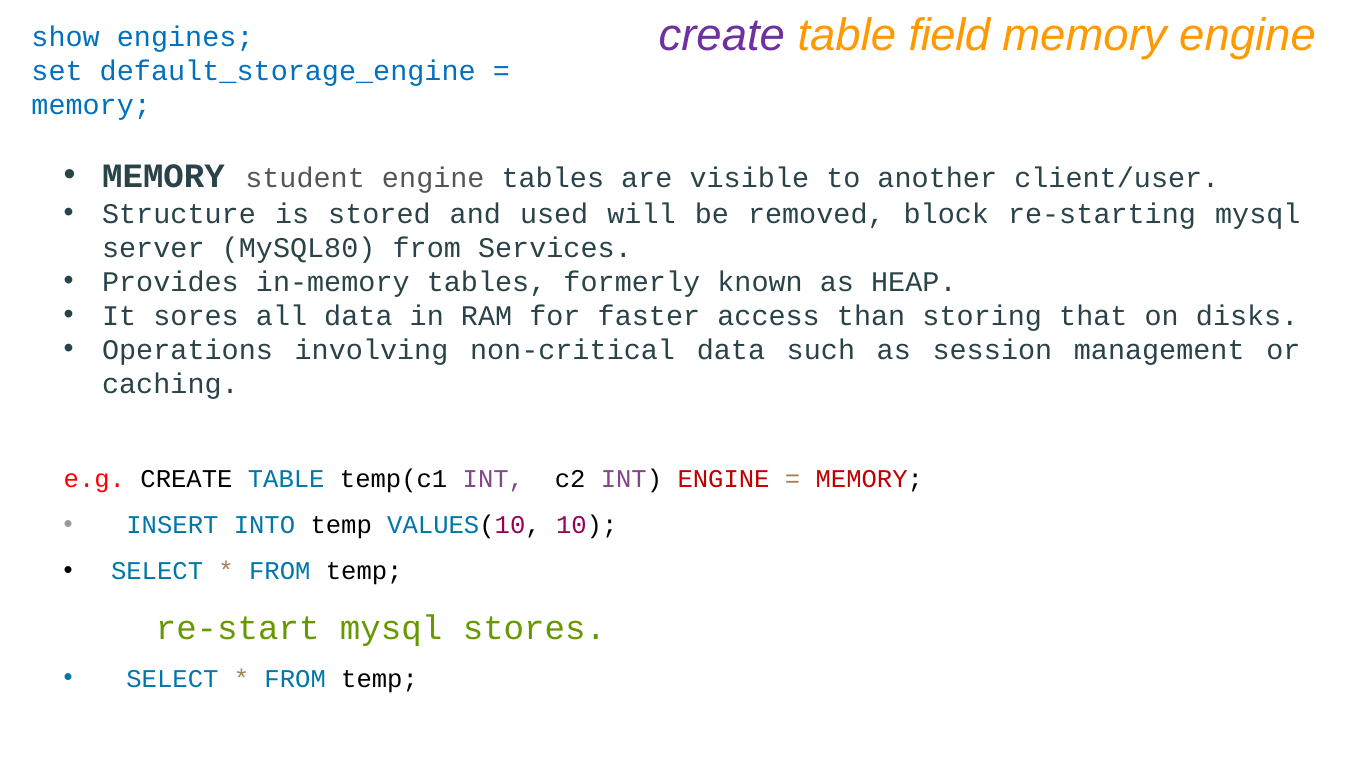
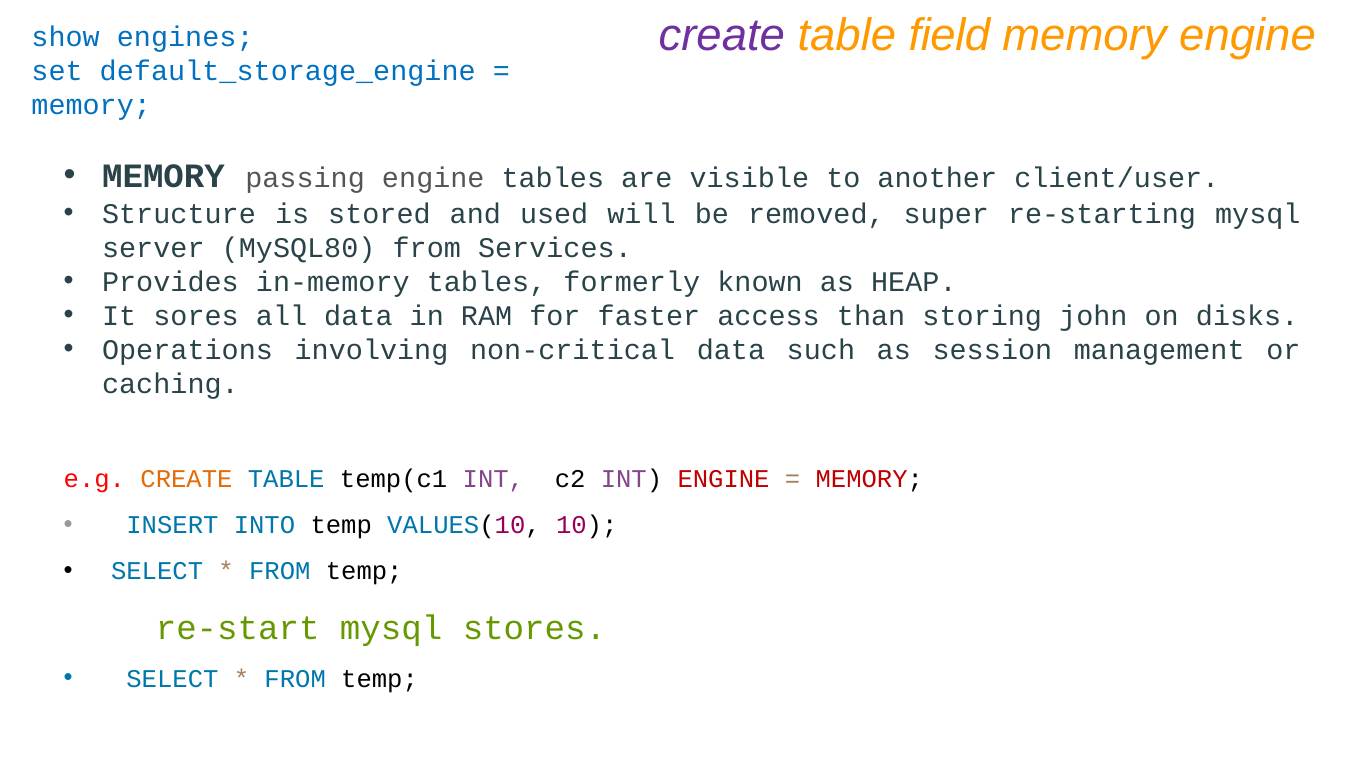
student: student -> passing
block: block -> super
that: that -> john
CREATE at (186, 480) colour: black -> orange
